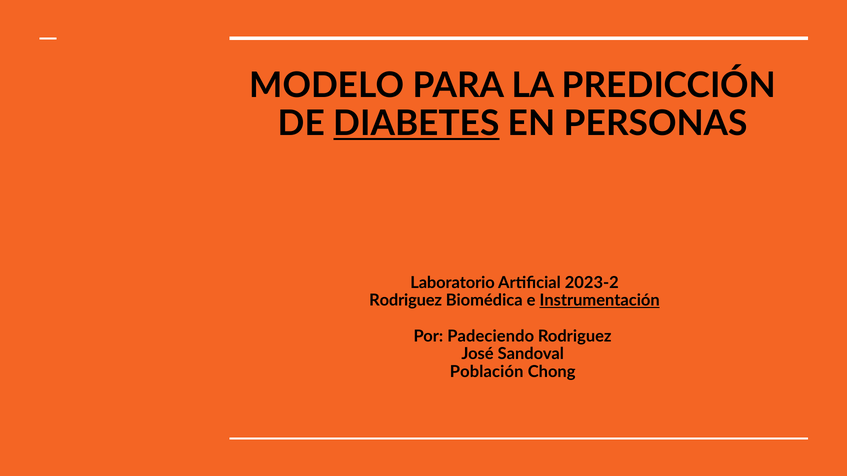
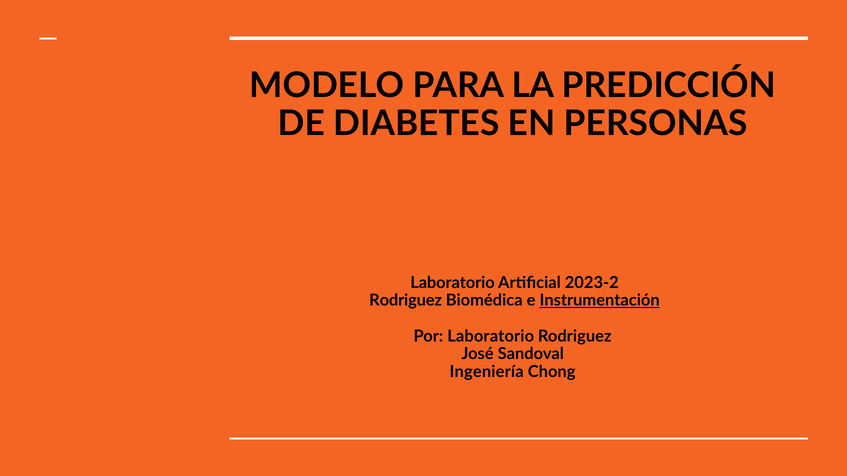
DIABETES underline: present -> none
Por Padeciendo: Padeciendo -> Laboratorio
Población: Población -> Ingeniería
